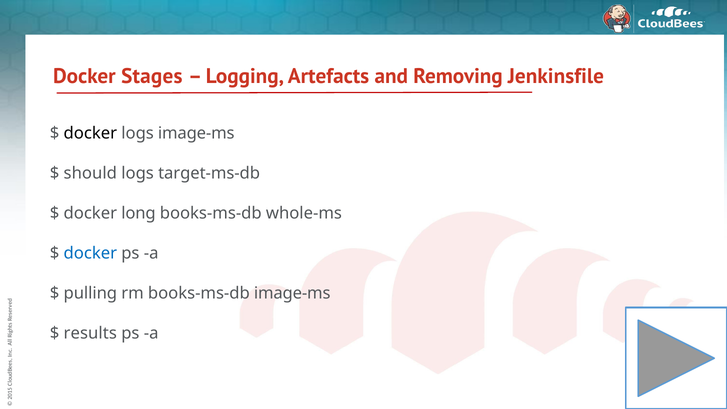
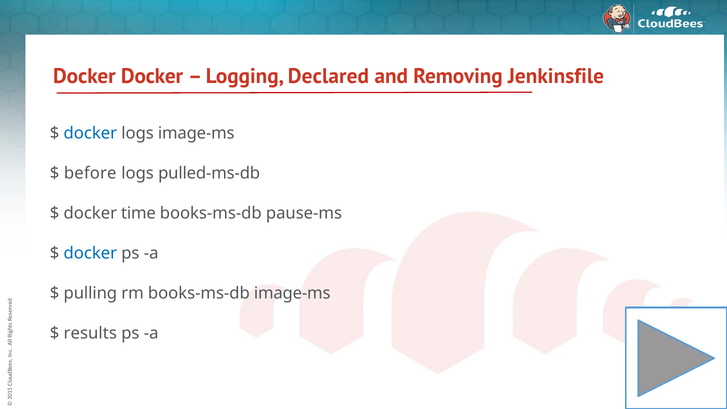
Docker Stages: Stages -> Docker
Artefacts: Artefacts -> Declared
docker at (90, 133) colour: black -> blue
should: should -> before
target-ms-db: target-ms-db -> pulled-ms-db
long: long -> time
whole-ms: whole-ms -> pause-ms
